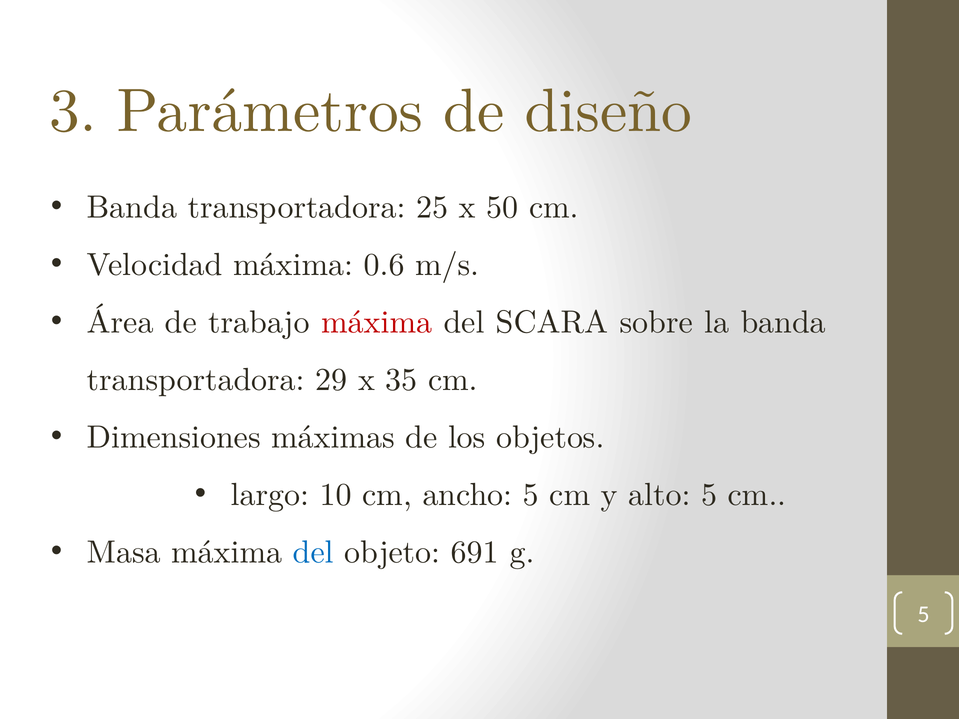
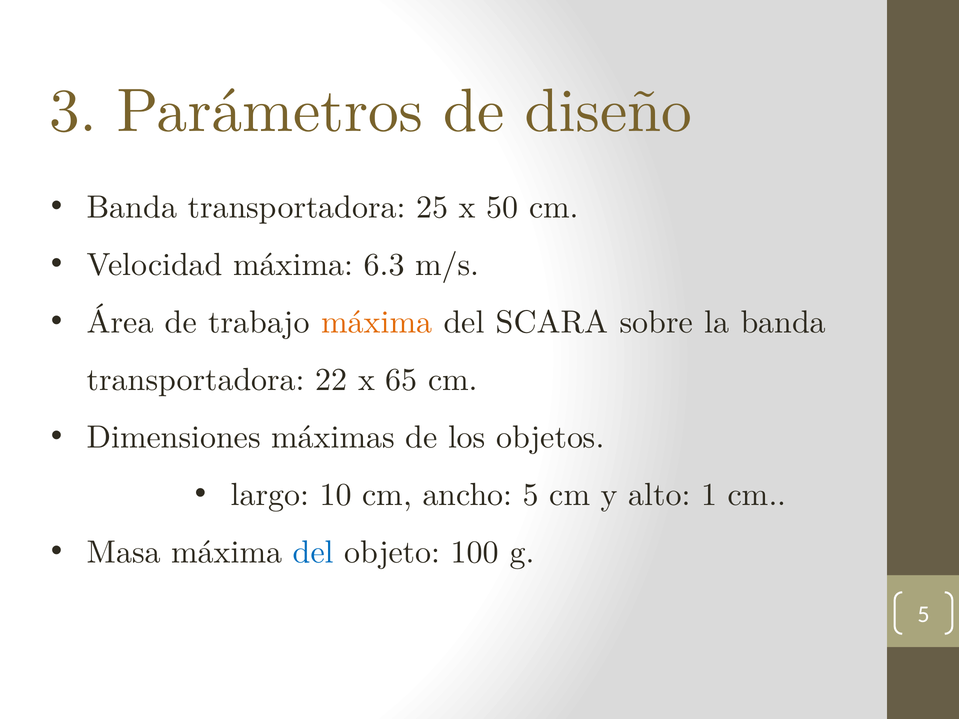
0.6: 0.6 -> 6.3
máxima at (377, 322) colour: red -> orange
29: 29 -> 22
35: 35 -> 65
alto 5: 5 -> 1
691: 691 -> 100
